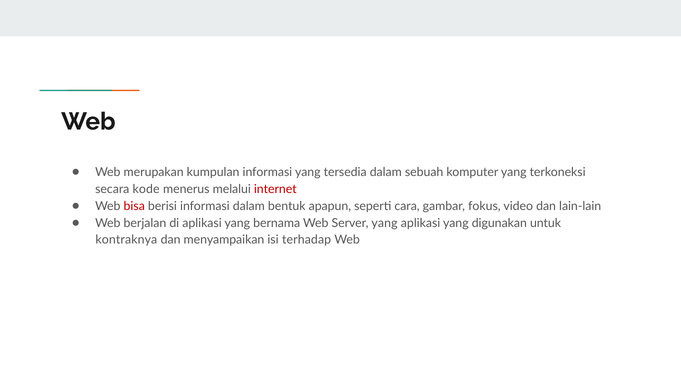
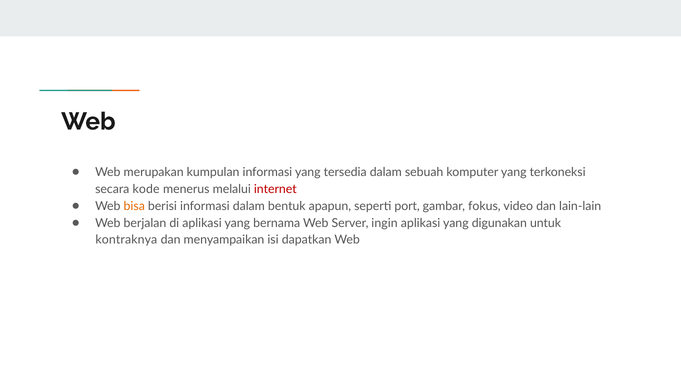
bisa colour: red -> orange
cara: cara -> port
Server yang: yang -> ingin
terhadap: terhadap -> dapatkan
